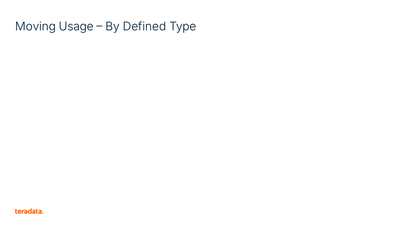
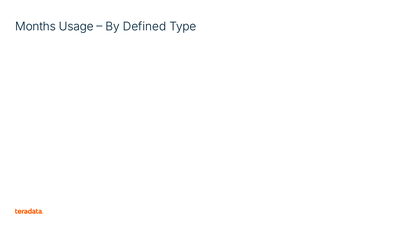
Moving: Moving -> Months
